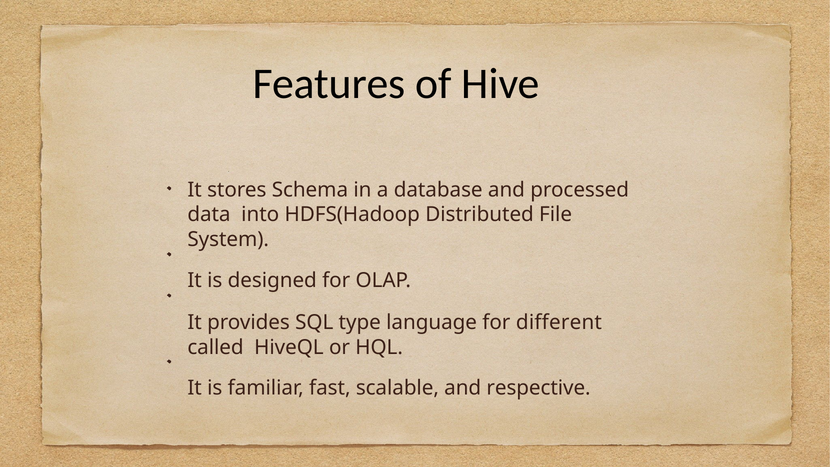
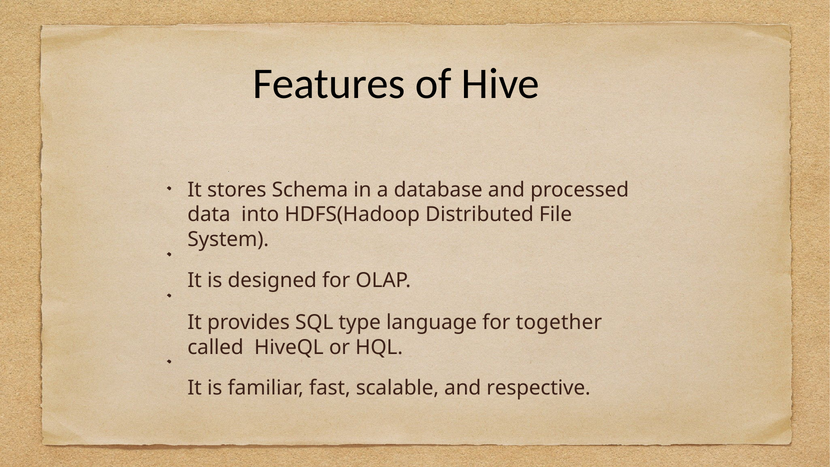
different: different -> together
